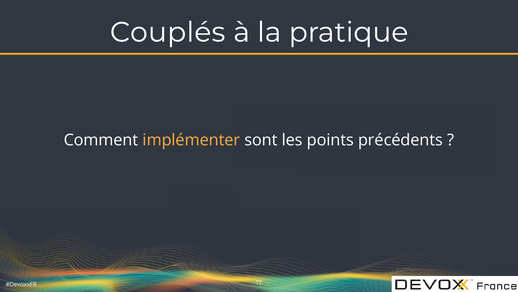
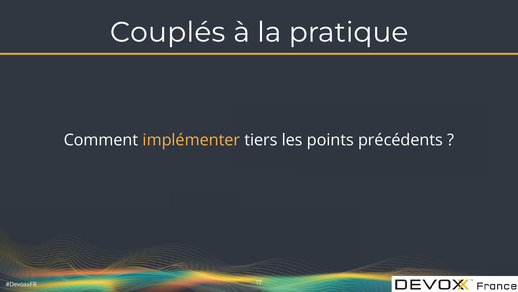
sont: sont -> tiers
